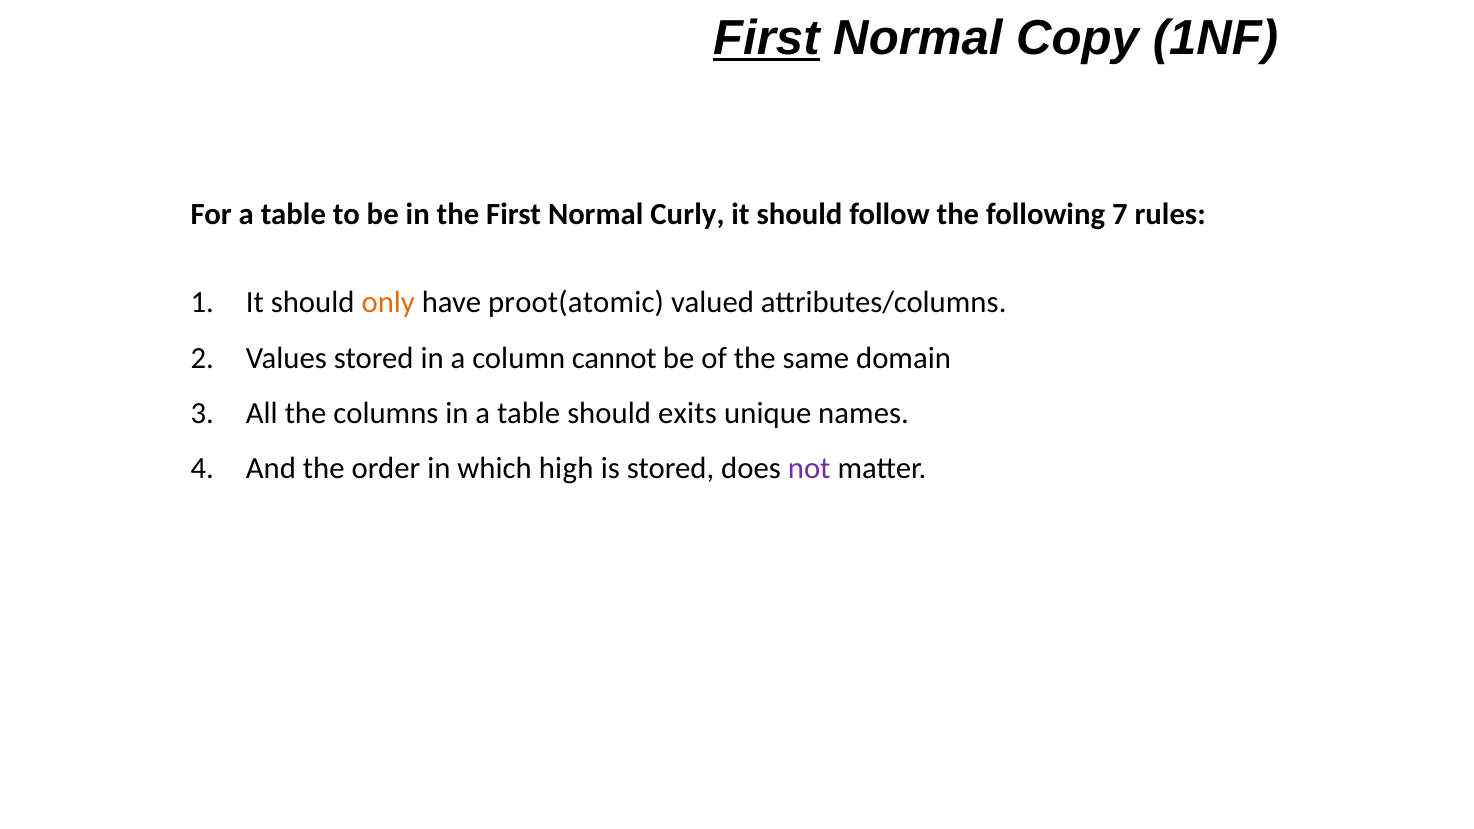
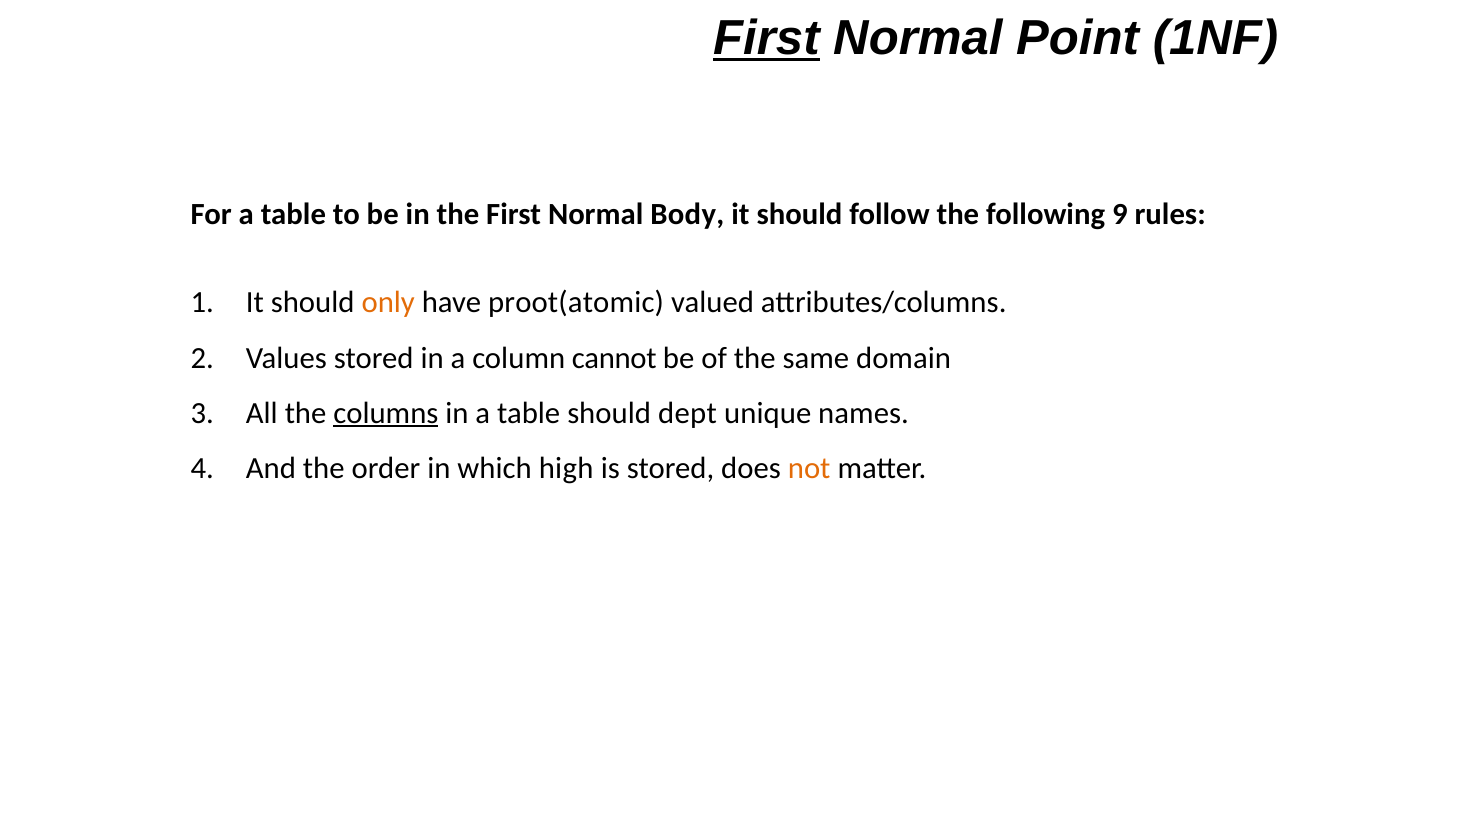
Copy: Copy -> Point
Curly: Curly -> Body
7: 7 -> 9
columns underline: none -> present
exits: exits -> dept
not colour: purple -> orange
